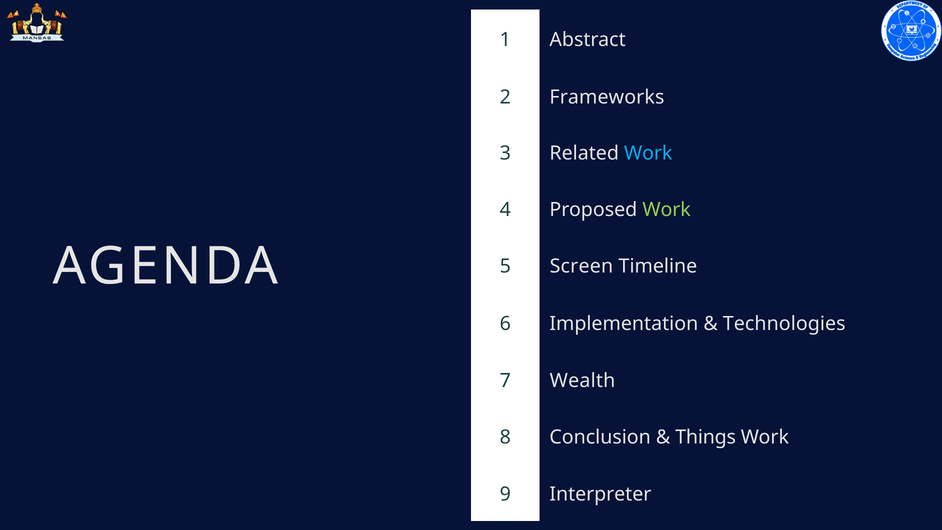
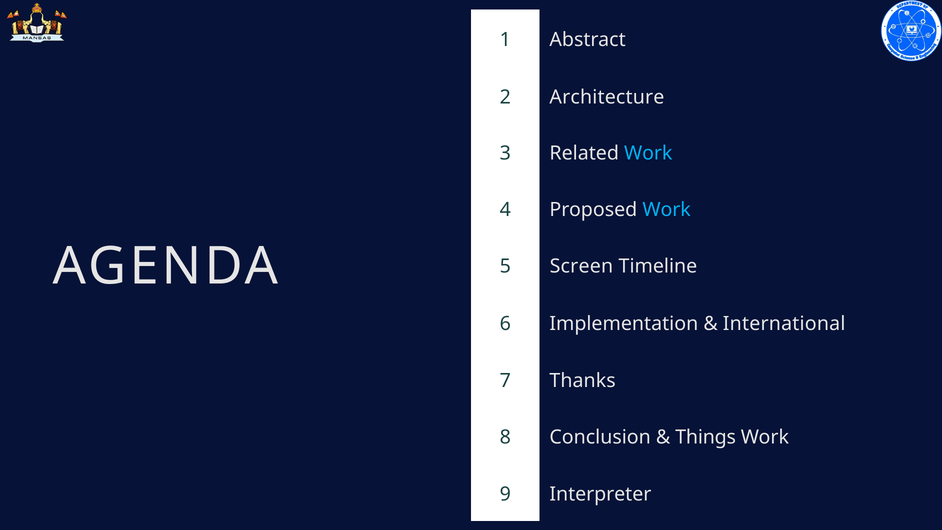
Frameworks: Frameworks -> Architecture
Work at (667, 210) colour: light green -> light blue
Technologies: Technologies -> International
Wealth: Wealth -> Thanks
